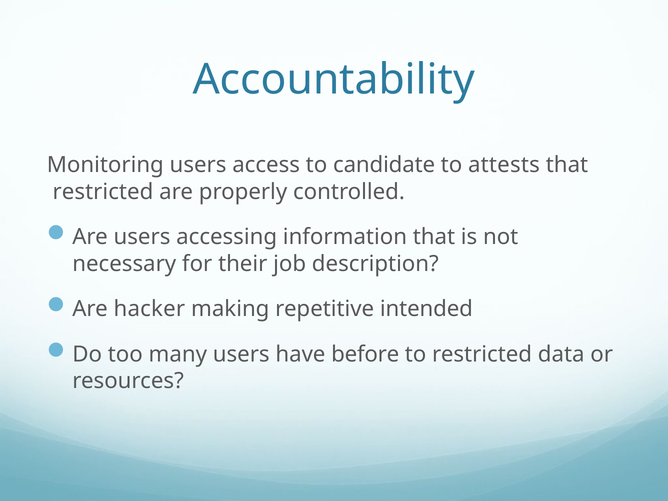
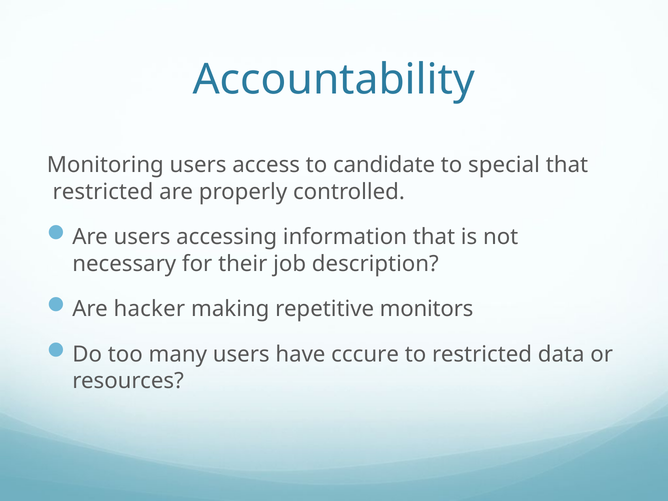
attests: attests -> special
intended: intended -> monitors
before: before -> cccure
